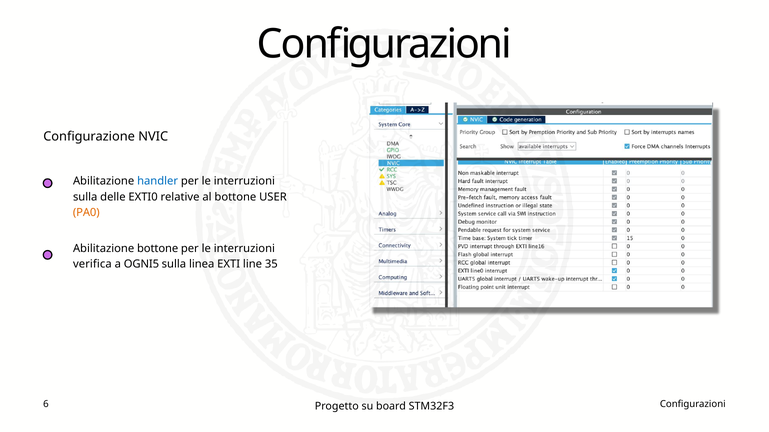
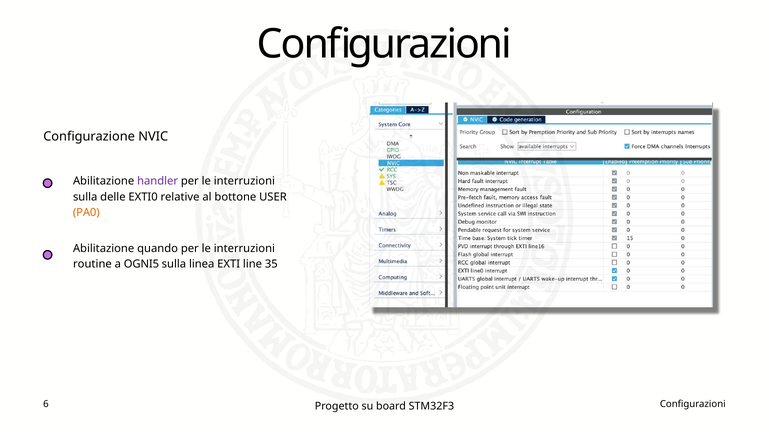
handler colour: blue -> purple
Abilitazione bottone: bottone -> quando
verifica: verifica -> routine
